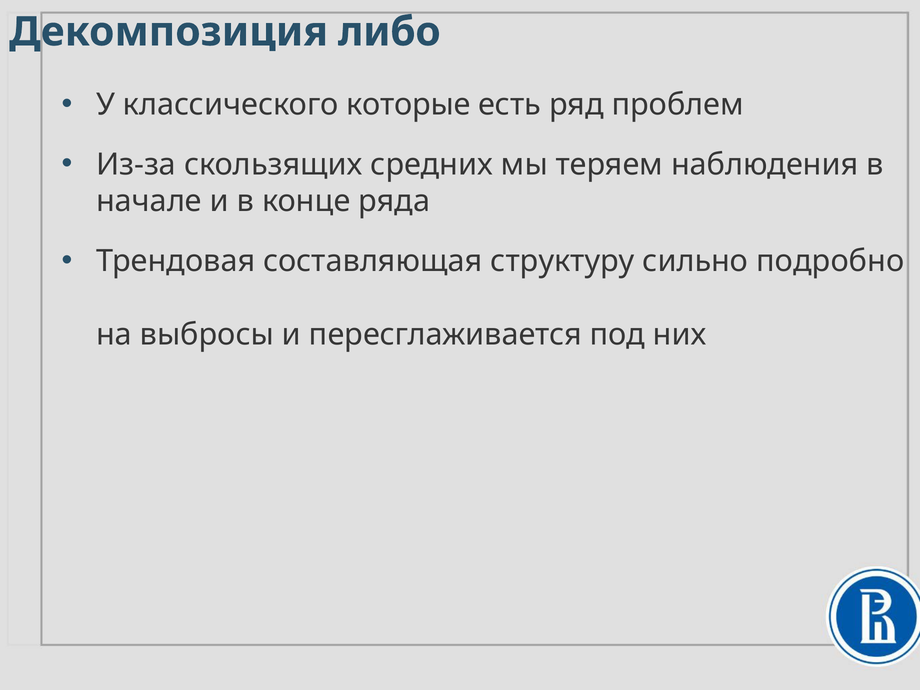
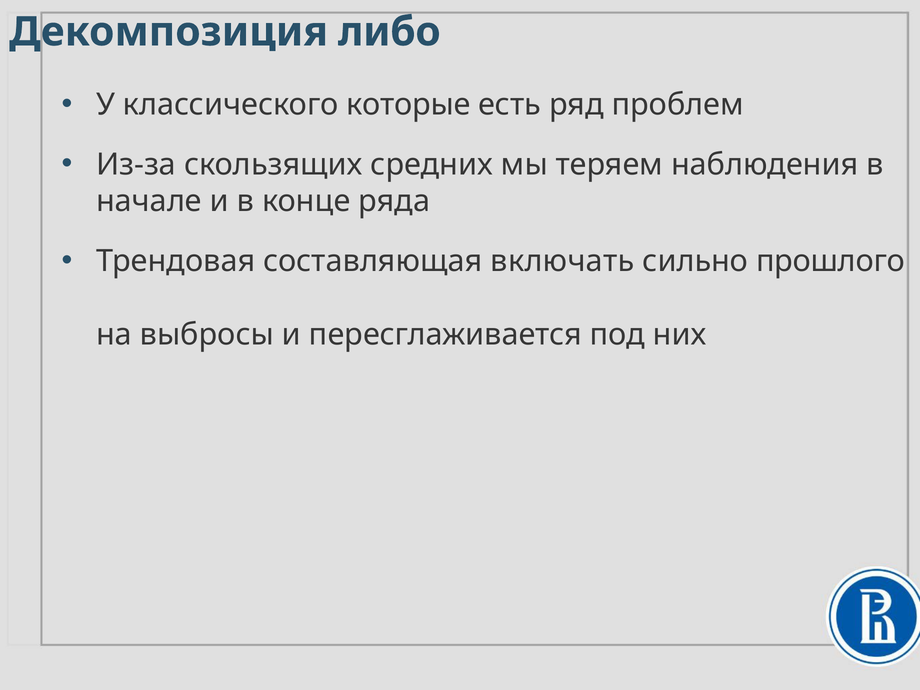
структуру: структуру -> включать
подробно: подробно -> прошлого
